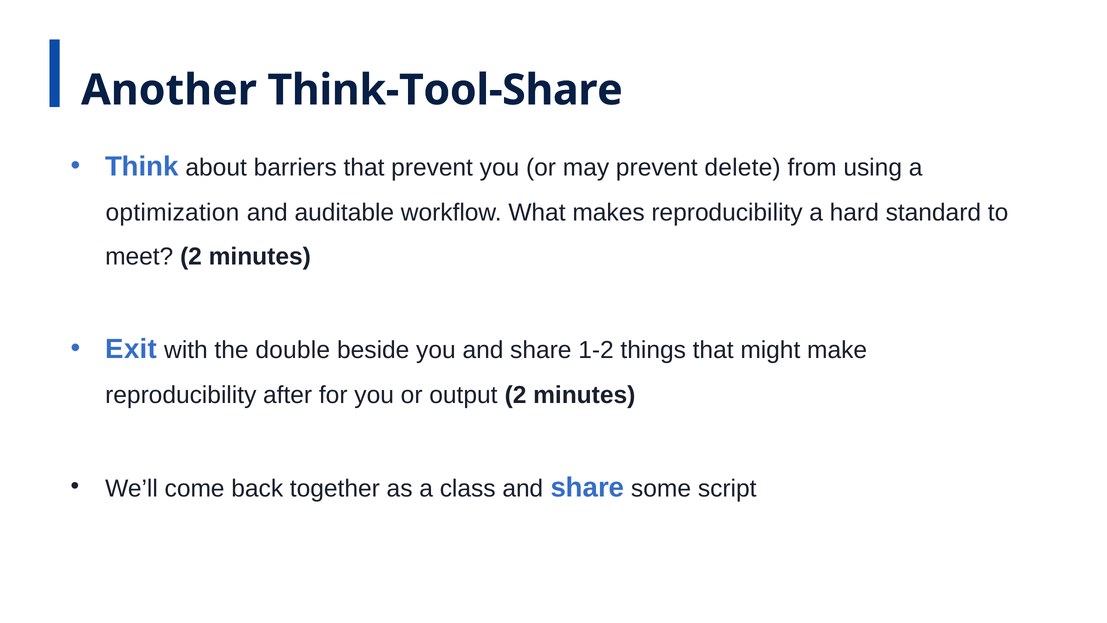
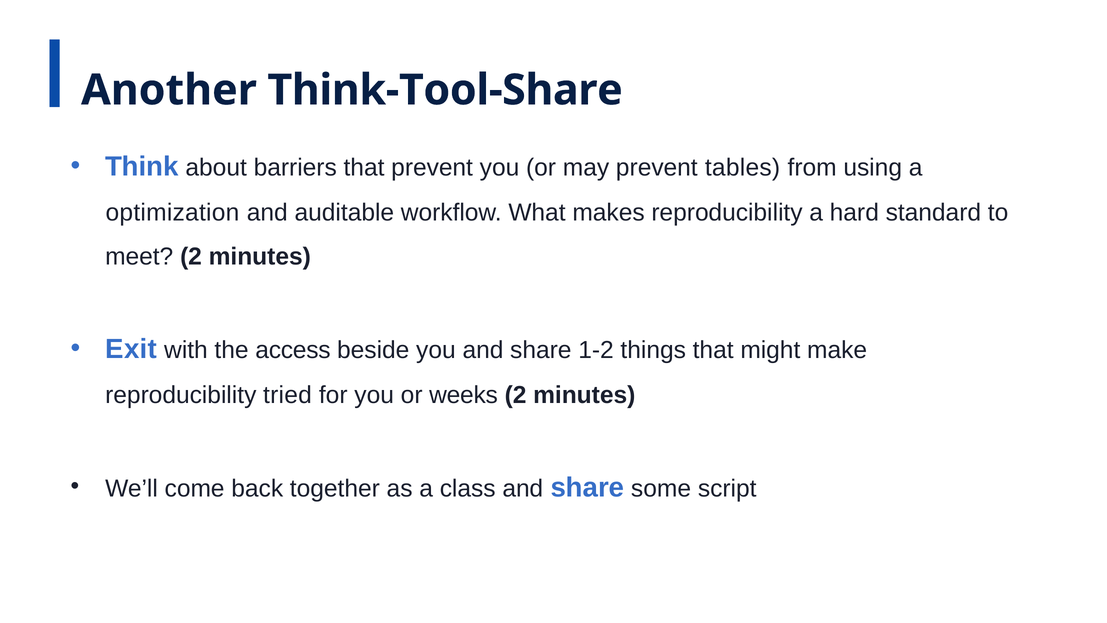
delete: delete -> tables
double: double -> access
after: after -> tried
output: output -> weeks
